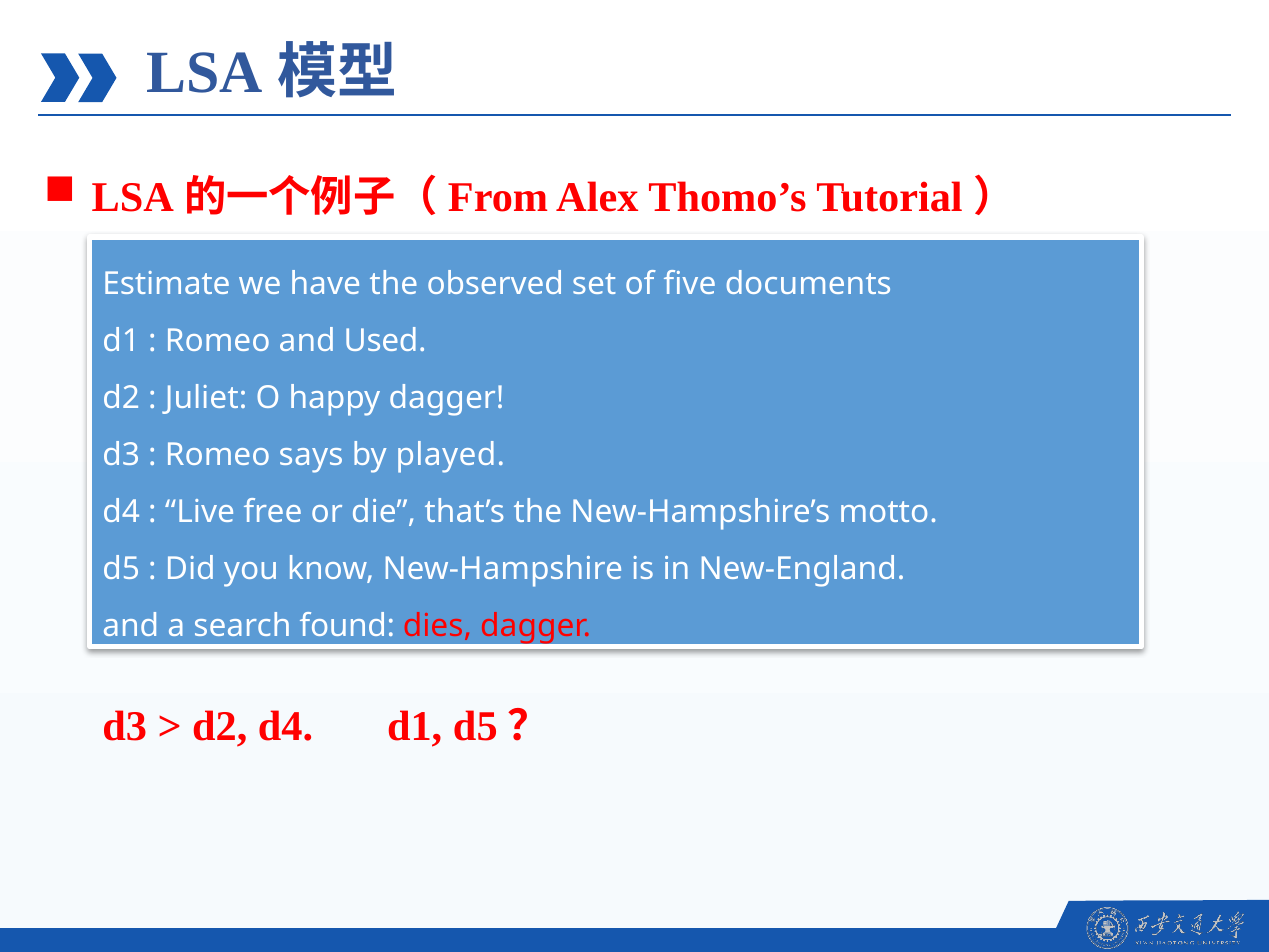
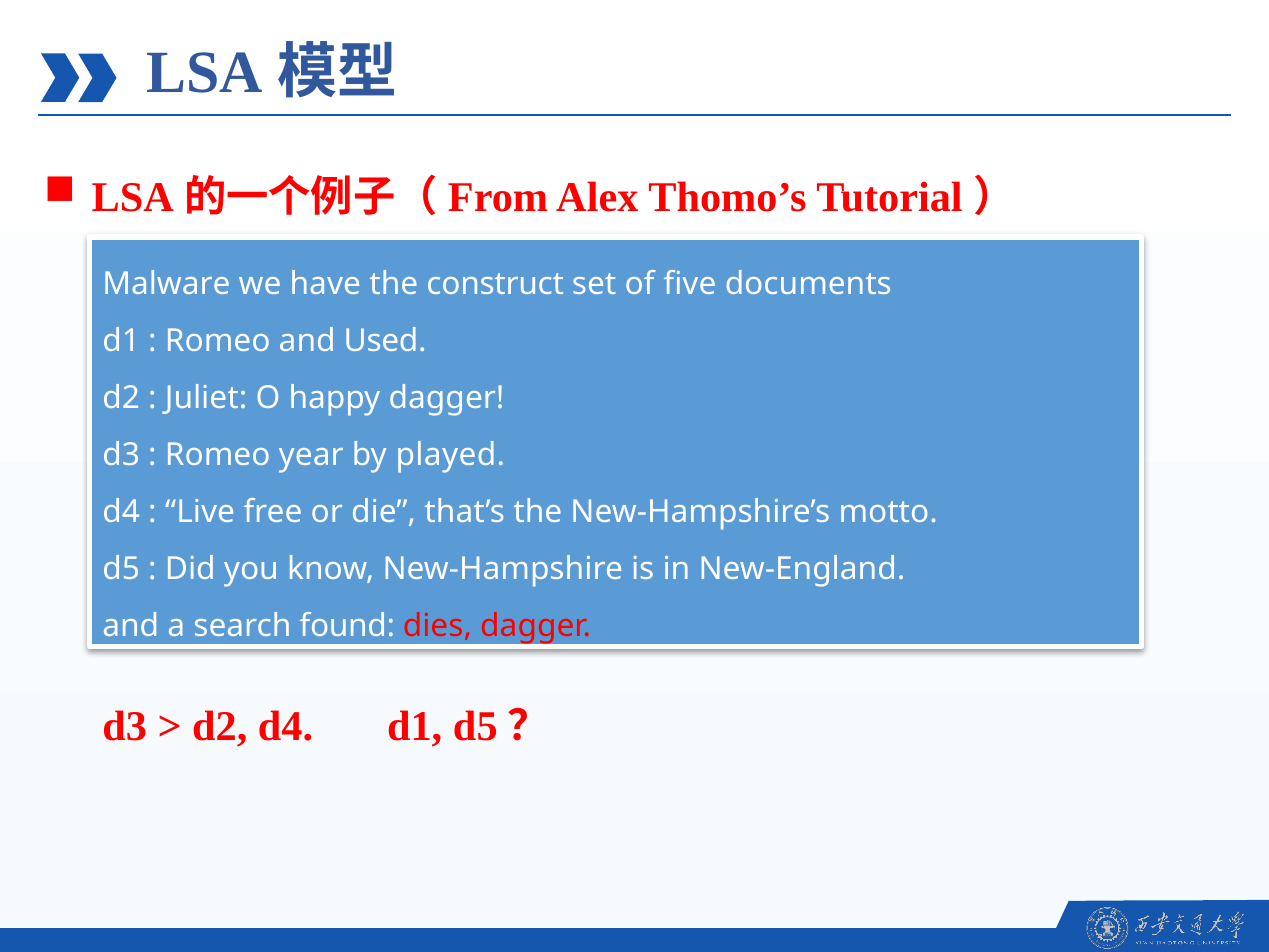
Estimate: Estimate -> Malware
observed: observed -> construct
says: says -> year
